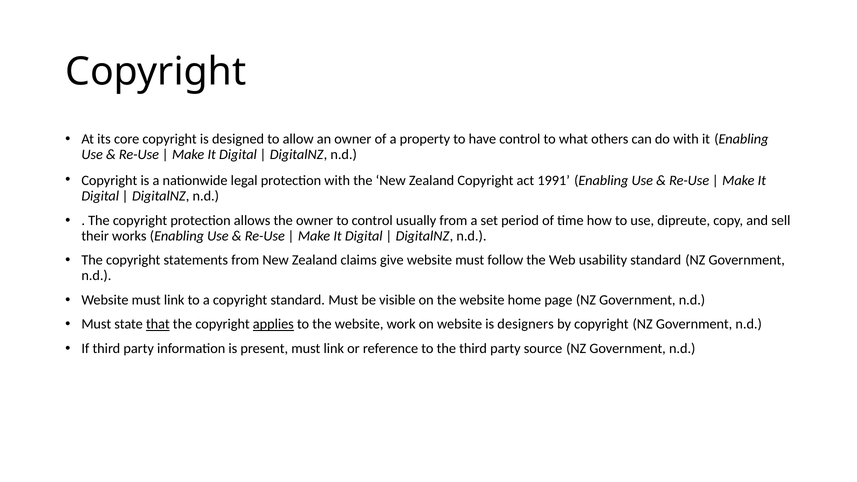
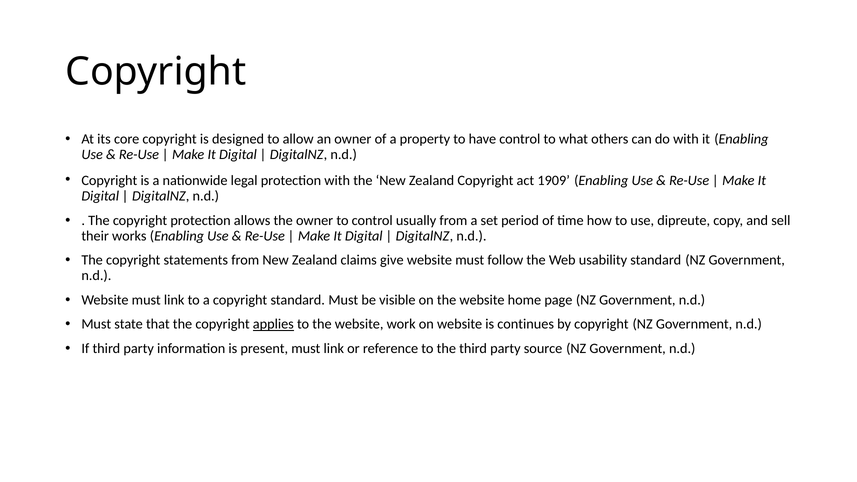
1991: 1991 -> 1909
that underline: present -> none
designers: designers -> continues
